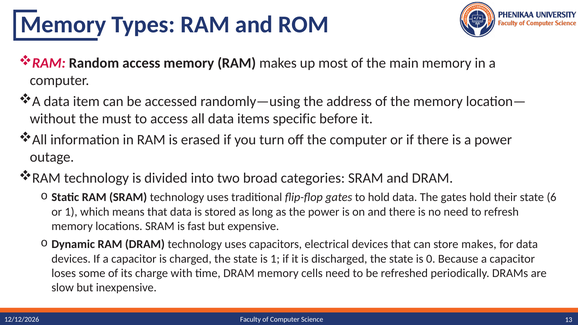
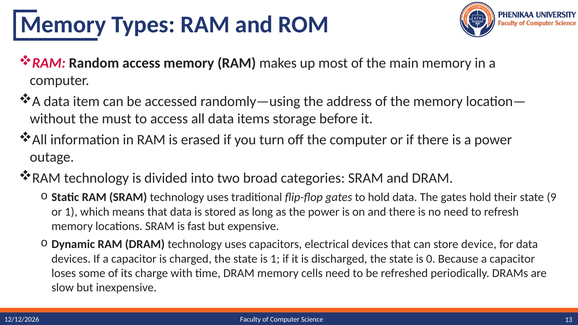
specific: specific -> storage
6: 6 -> 9
store makes: makes -> device
